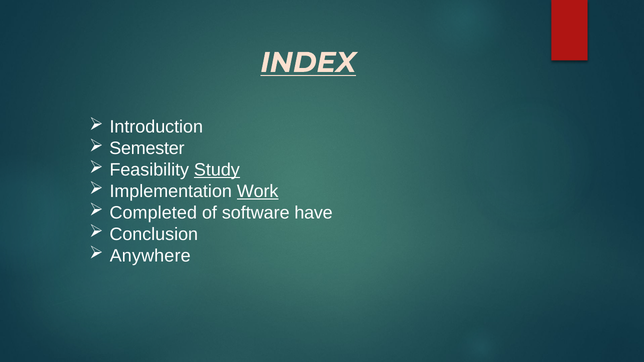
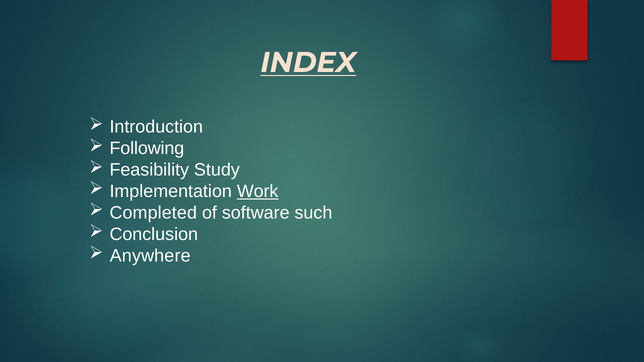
Semester: Semester -> Following
Study underline: present -> none
have: have -> such
